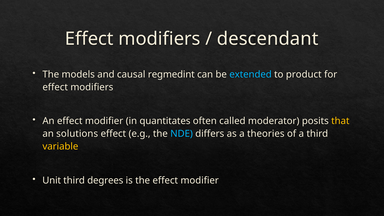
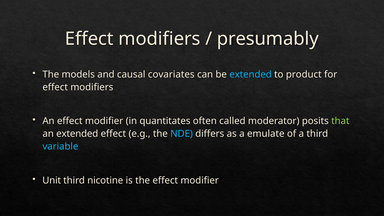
descendant: descendant -> presumably
regmedint: regmedint -> covariates
that colour: yellow -> light green
an solutions: solutions -> extended
theories: theories -> emulate
variable colour: yellow -> light blue
degrees: degrees -> nicotine
